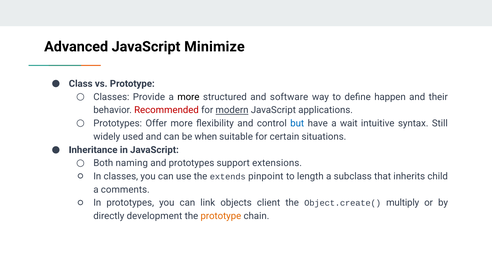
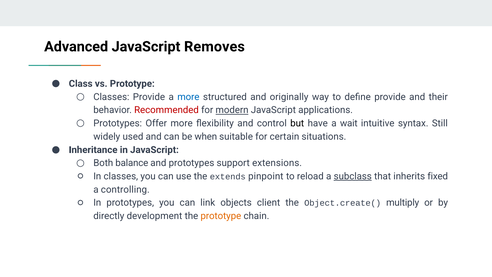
Minimize: Minimize -> Removes
more at (188, 97) colour: black -> blue
software: software -> originally
define happen: happen -> provide
but colour: blue -> black
naming: naming -> balance
length: length -> reload
subclass underline: none -> present
child: child -> fixed
comments: comments -> controlling
